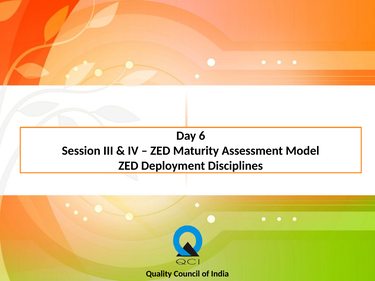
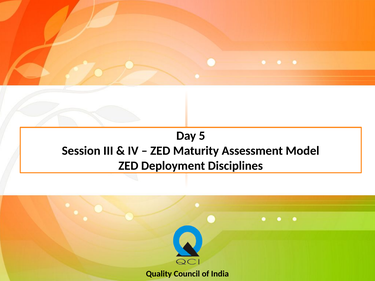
6: 6 -> 5
